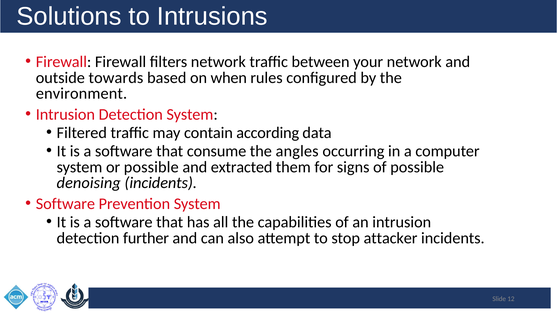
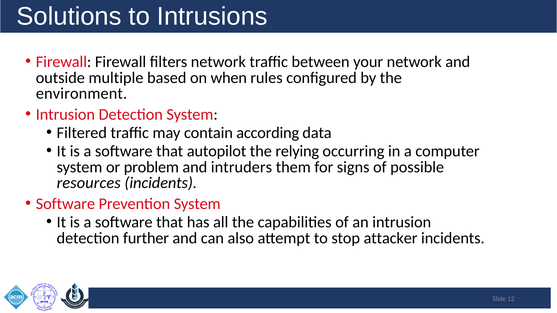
towards: towards -> multiple
consume: consume -> autopilot
angles: angles -> relying
or possible: possible -> problem
extracted: extracted -> intruders
denoising: denoising -> resources
